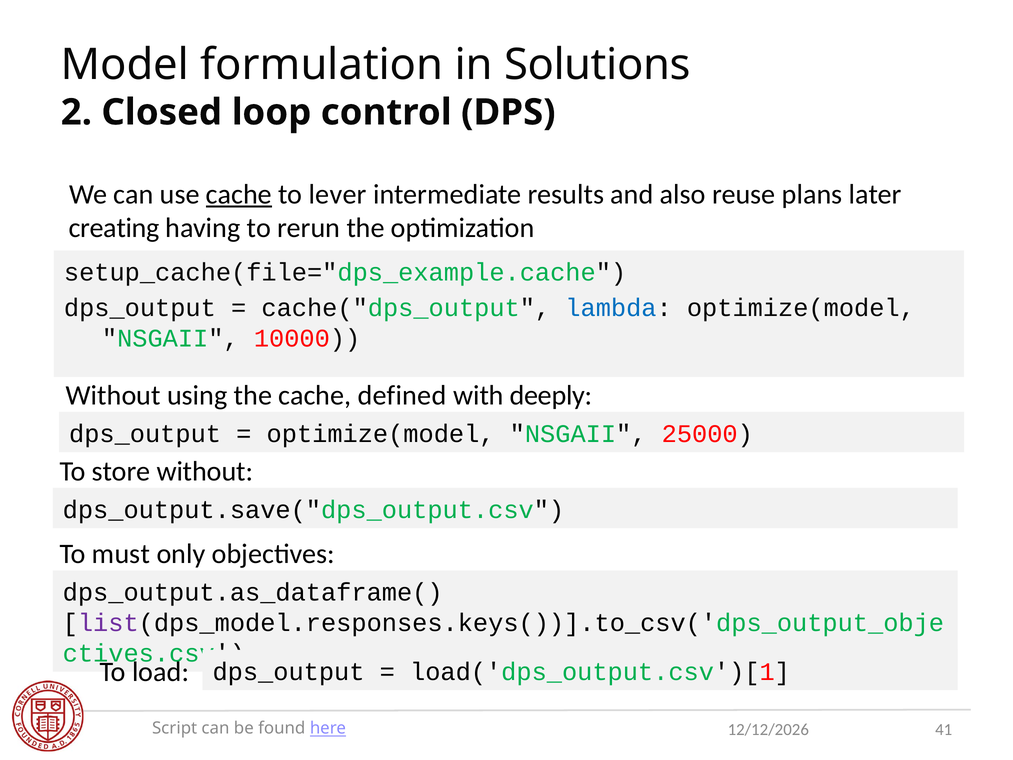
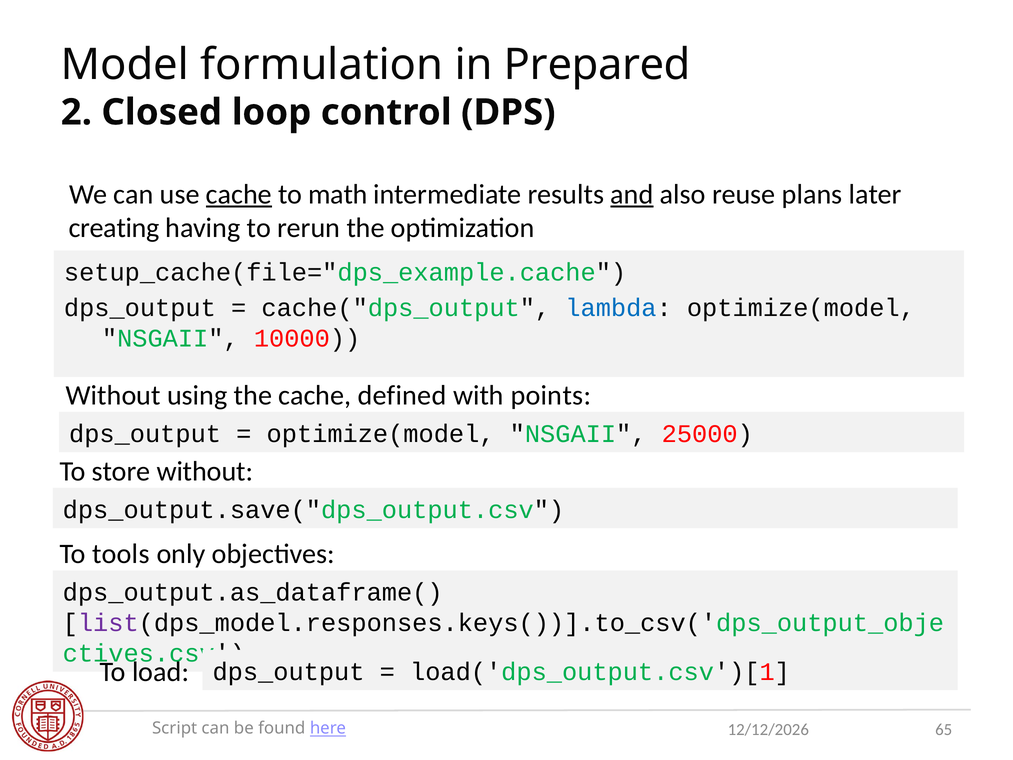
Solutions: Solutions -> Prepared
lever: lever -> math
and underline: none -> present
deeply: deeply -> points
must: must -> tools
41: 41 -> 65
